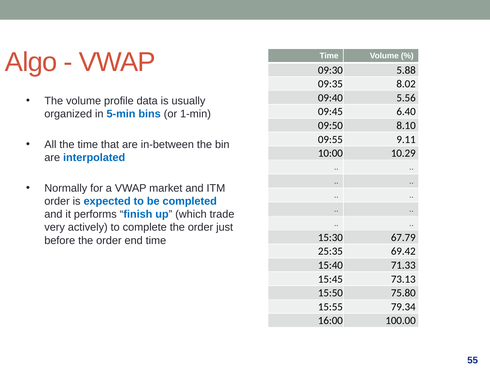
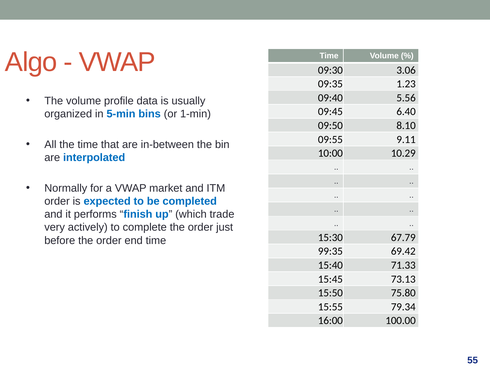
5.88: 5.88 -> 3.06
8.02: 8.02 -> 1.23
25:35: 25:35 -> 99:35
